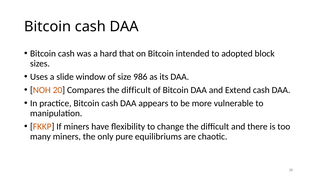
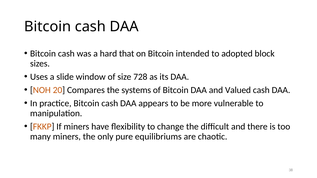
986: 986 -> 728
Compares the difficult: difficult -> systems
Extend: Extend -> Valued
